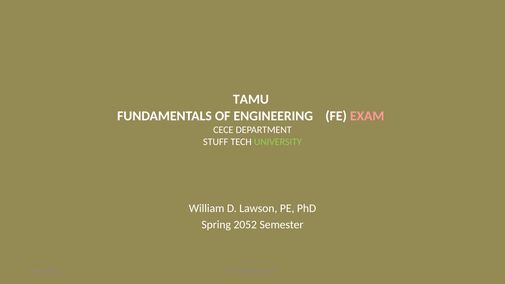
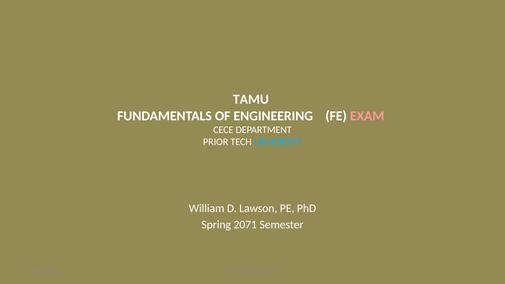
STUFF: STUFF -> PRIOR
UNIVERSITY colour: light green -> light blue
2052: 2052 -> 2071
